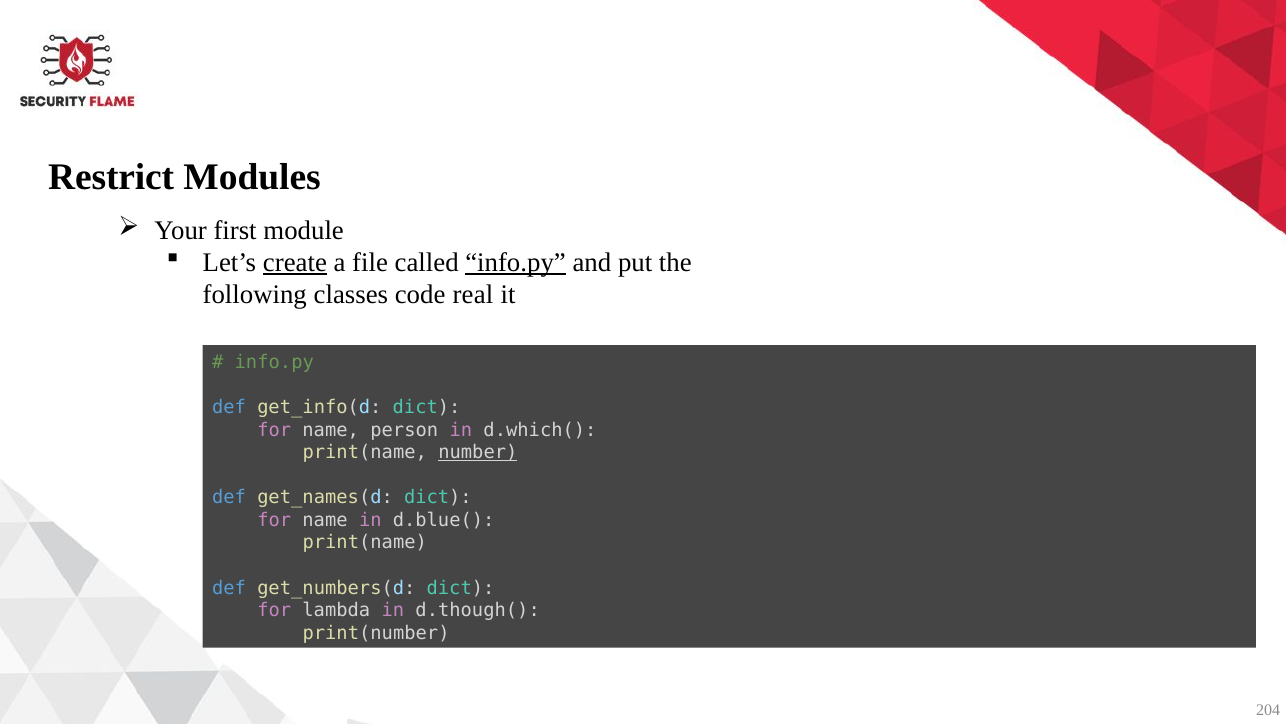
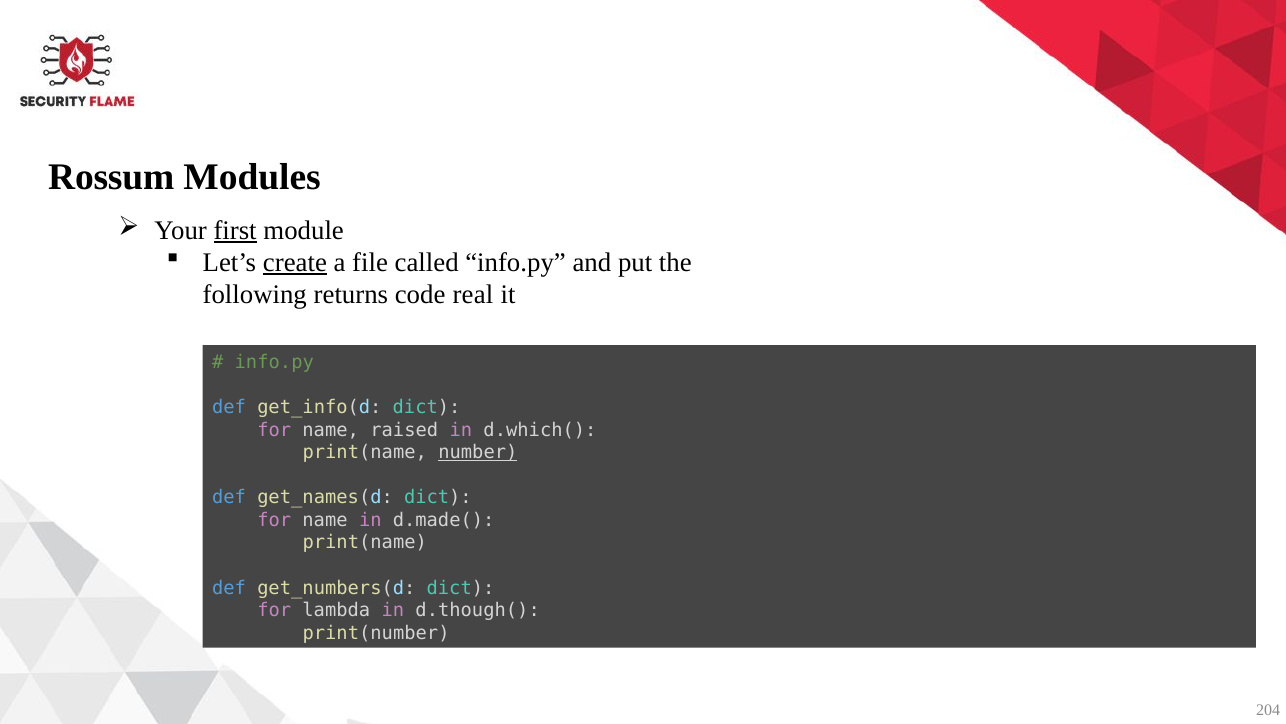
Restrict: Restrict -> Rossum
first underline: none -> present
info.py at (516, 263) underline: present -> none
classes: classes -> returns
person: person -> raised
d.blue(: d.blue( -> d.made(
